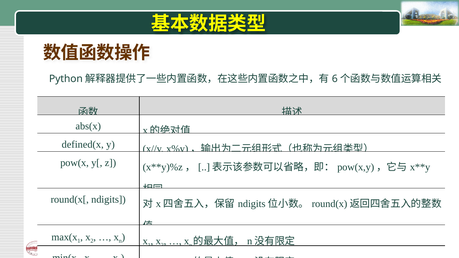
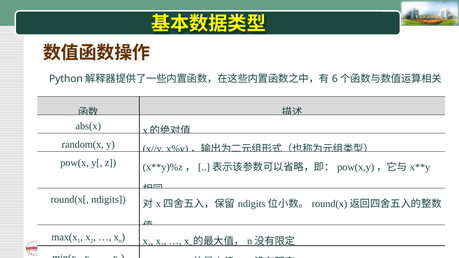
defined(x: defined(x -> random(x
